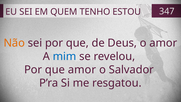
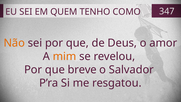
ESTOU: ESTOU -> COMO
mim colour: blue -> orange
que amor: amor -> breve
